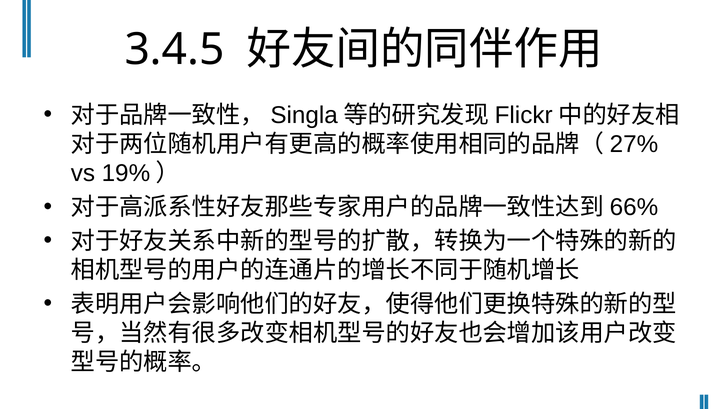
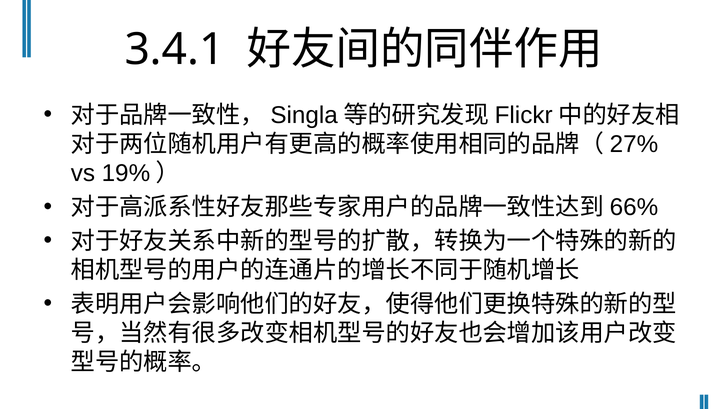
3.4.5: 3.4.5 -> 3.4.1
